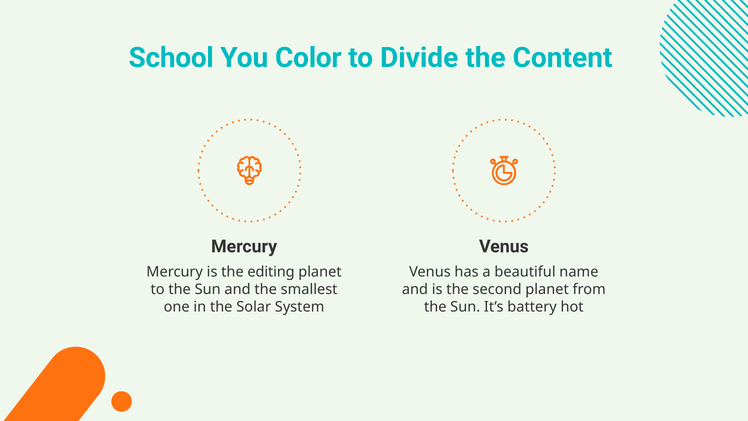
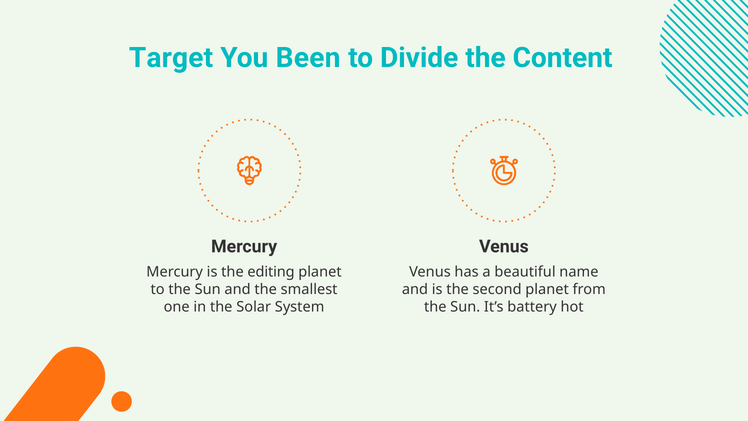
School: School -> Target
Color: Color -> Been
